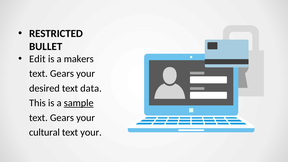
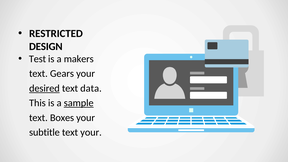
BULLET: BULLET -> DESIGN
Edit: Edit -> Test
desired underline: none -> present
Gears at (62, 118): Gears -> Boxes
cultural: cultural -> subtitle
